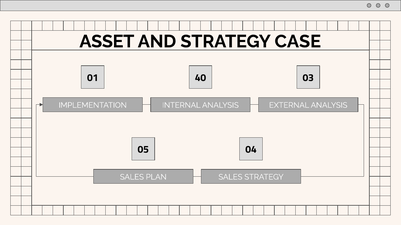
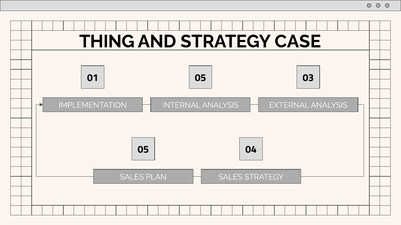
ASSET: ASSET -> THING
01 40: 40 -> 05
